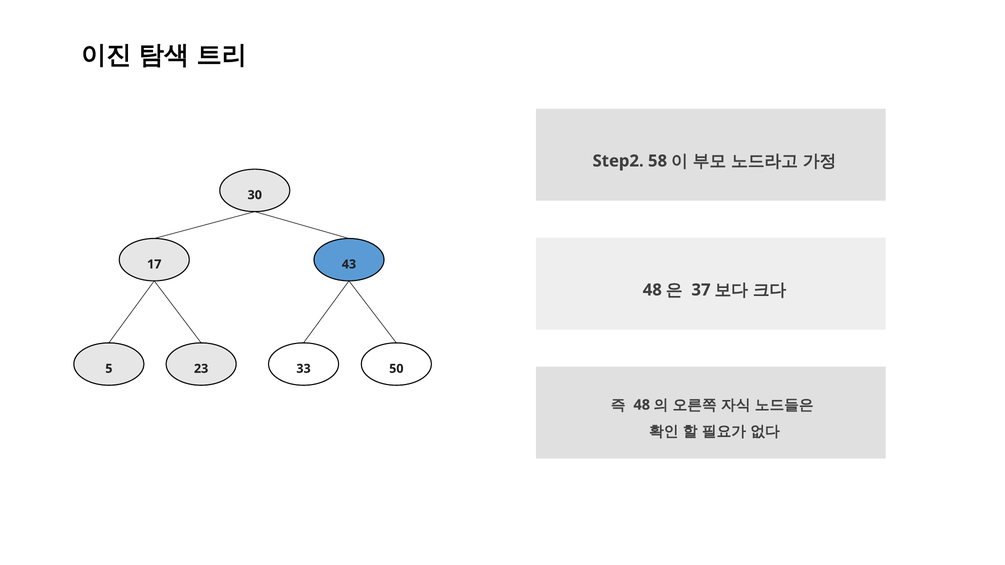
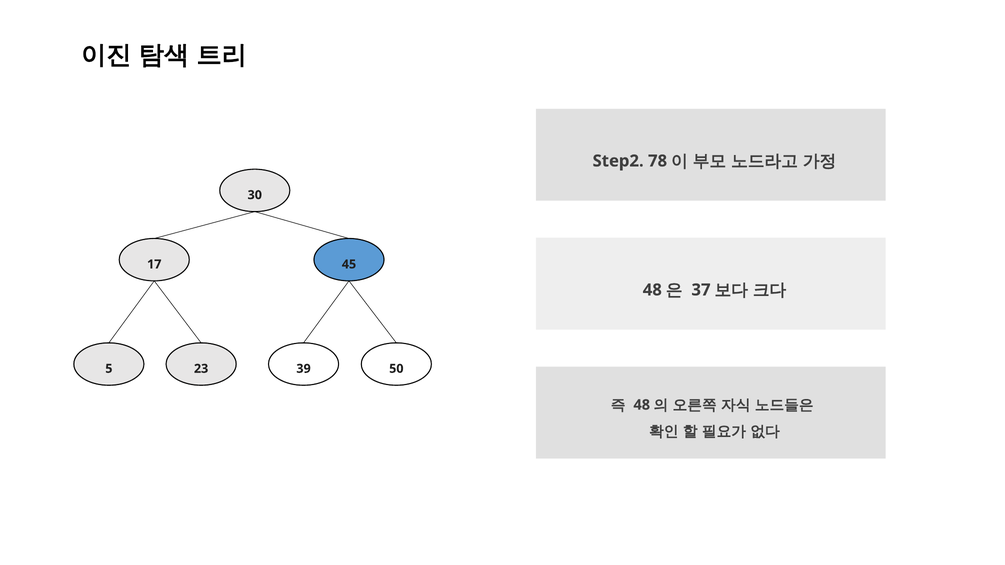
58: 58 -> 78
43: 43 -> 45
33: 33 -> 39
